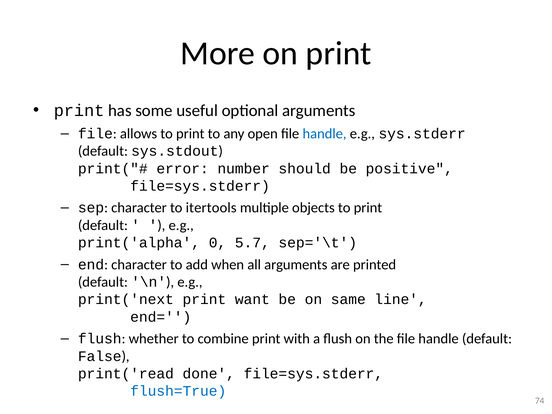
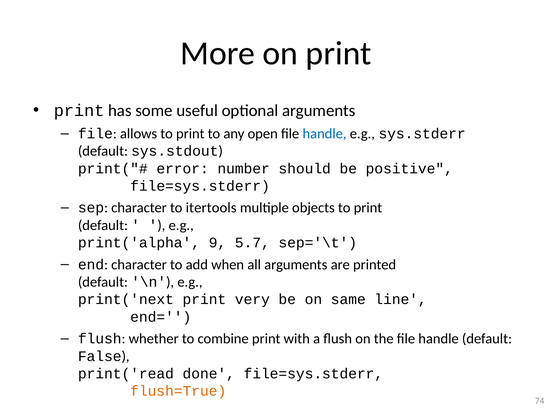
0: 0 -> 9
want: want -> very
flush=True colour: blue -> orange
